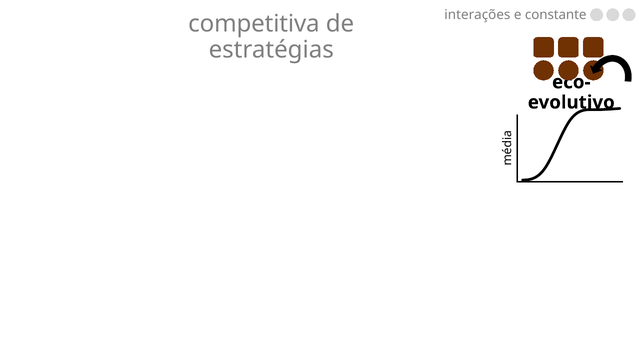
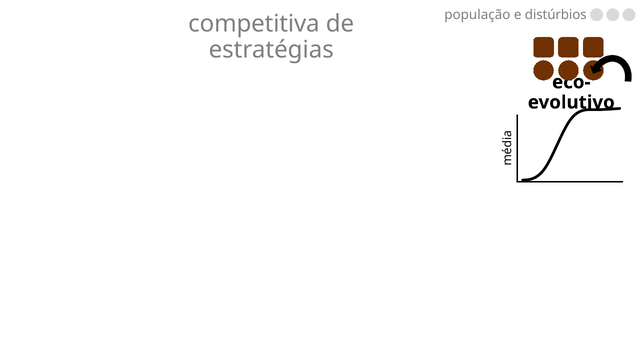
interações: interações -> população
constante: constante -> distúrbios
